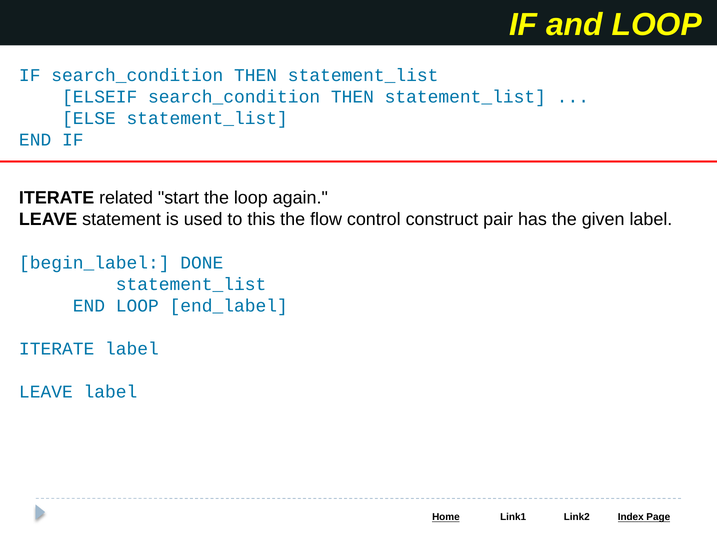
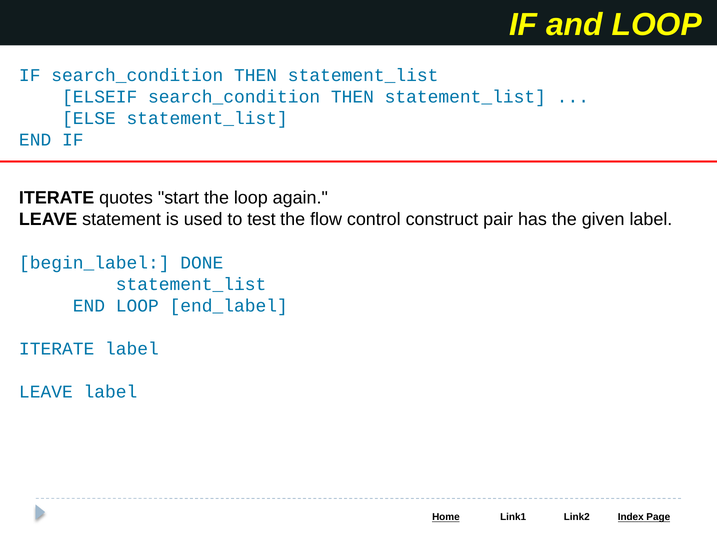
related: related -> quotes
this: this -> test
